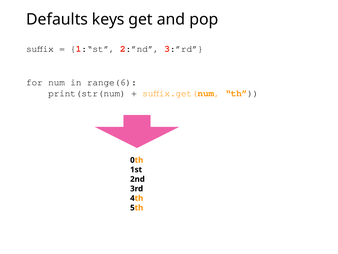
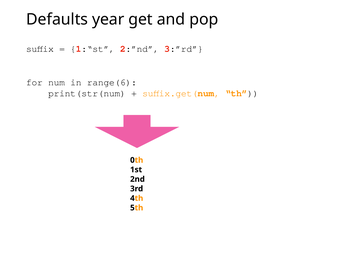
keys: keys -> year
